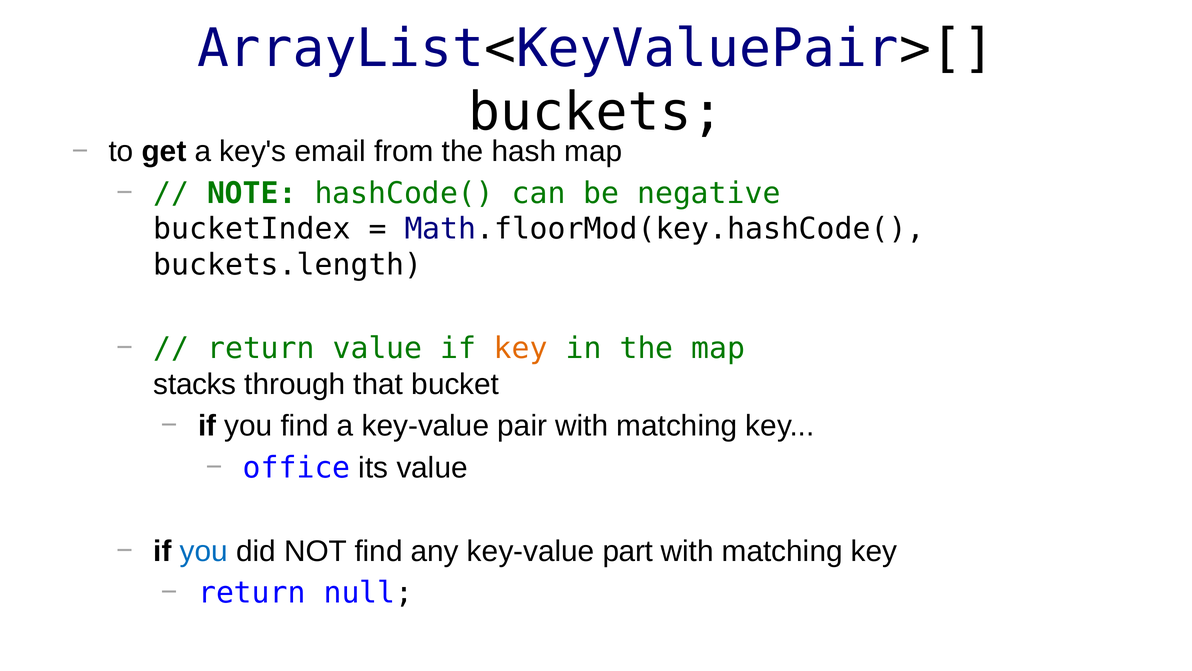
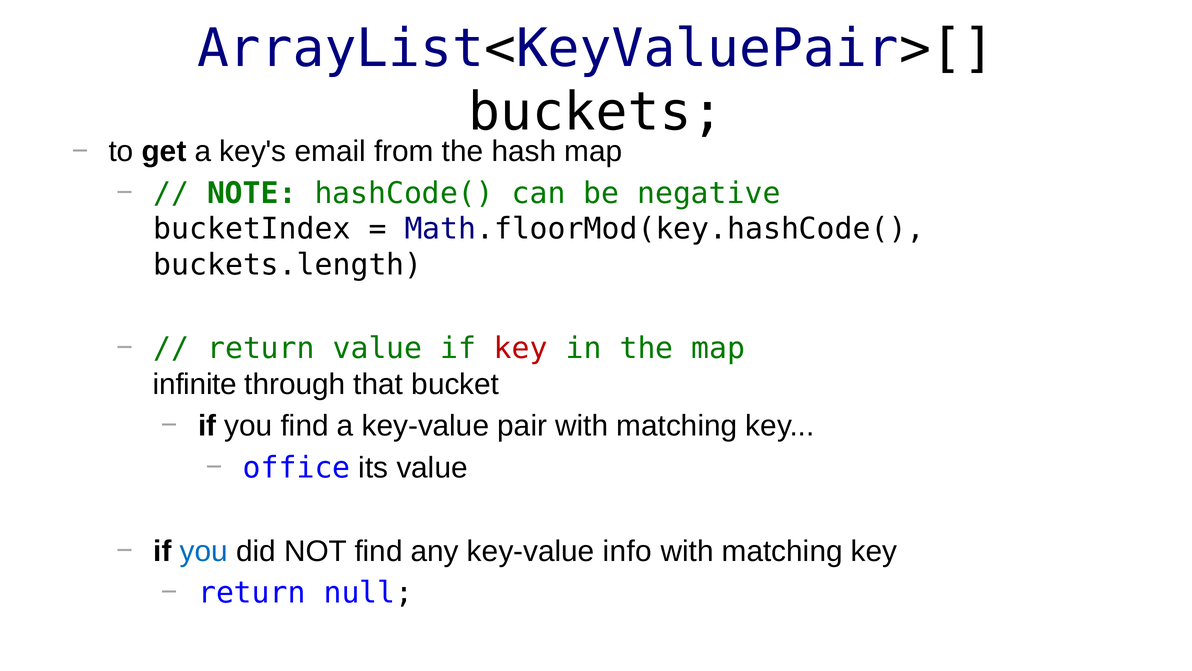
key at (521, 348) colour: orange -> red
stacks: stacks -> infinite
part: part -> info
